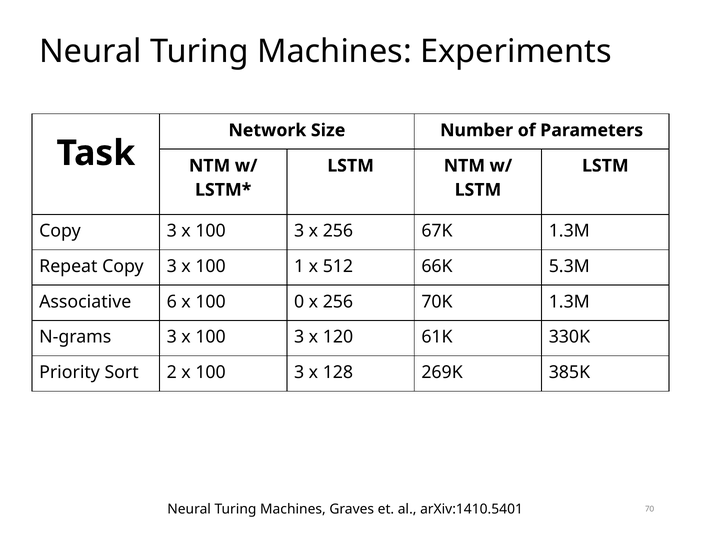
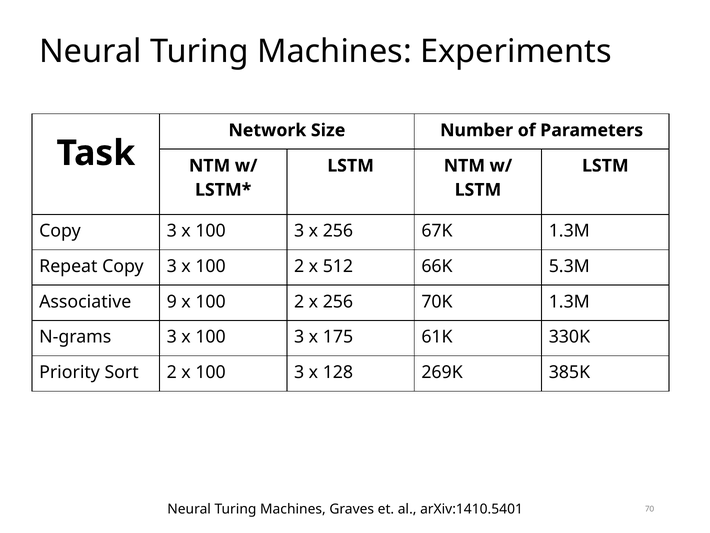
3 x 100 1: 1 -> 2
6: 6 -> 9
0 at (299, 301): 0 -> 2
120: 120 -> 175
